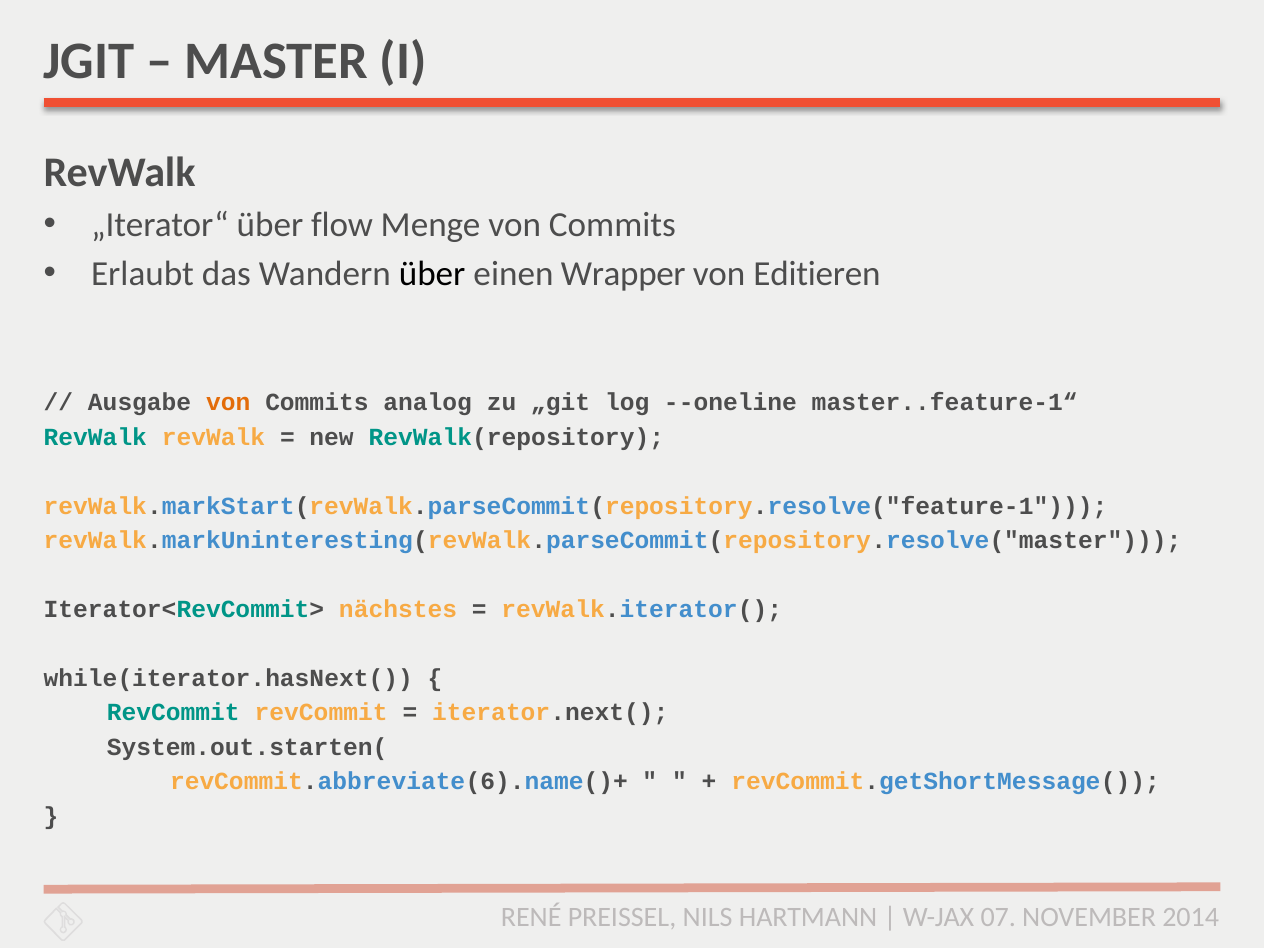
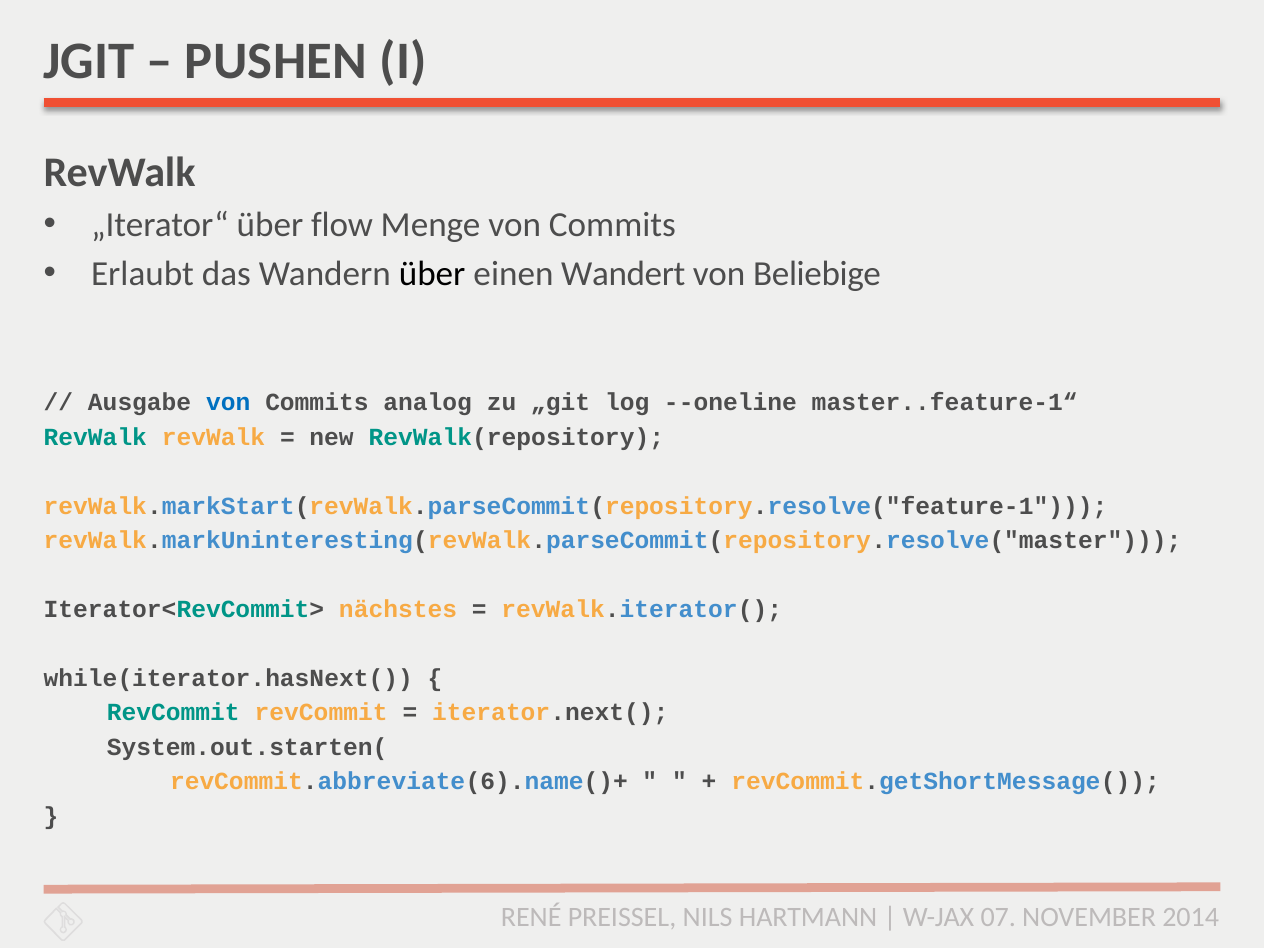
MASTER: MASTER -> PUSHEN
Wrapper: Wrapper -> Wandert
Editieren: Editieren -> Beliebige
von at (228, 403) colour: orange -> blue
